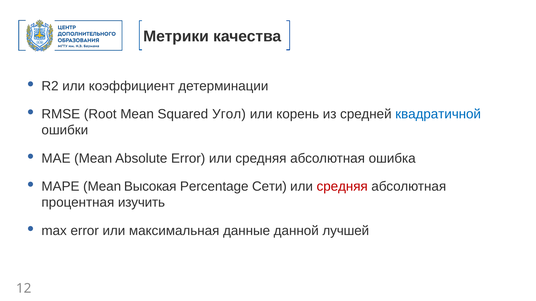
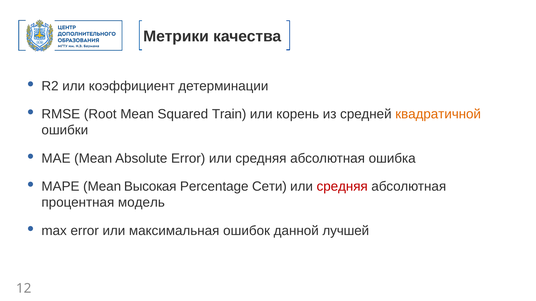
Угол: Угол -> Train
квадратичной colour: blue -> orange
изучить: изучить -> модель
данные: данные -> ошибок
